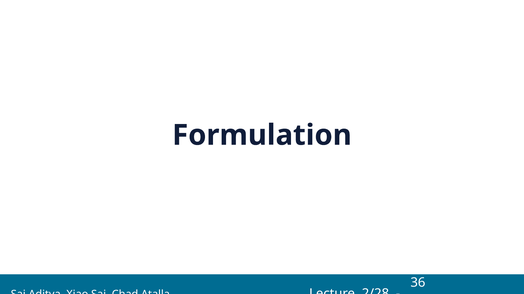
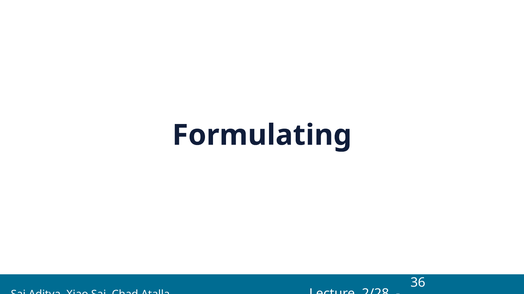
Formulation: Formulation -> Formulating
